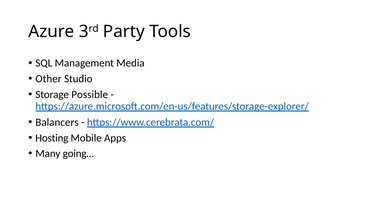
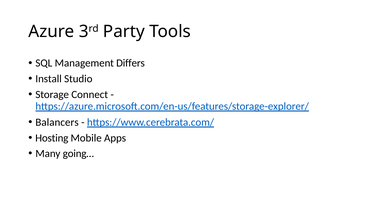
Media: Media -> Differs
Other: Other -> Install
Possible: Possible -> Connect
